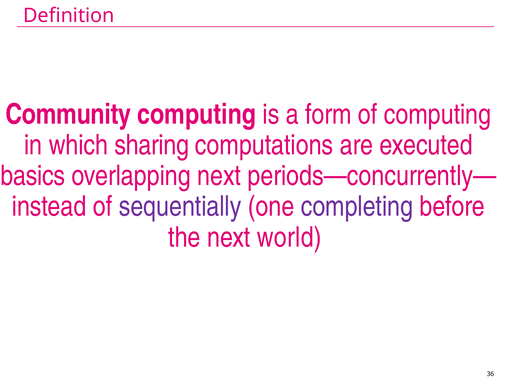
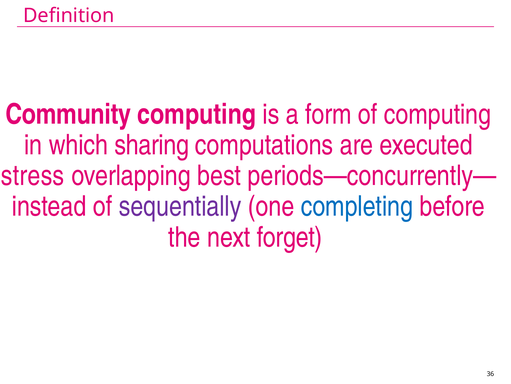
basics: basics -> stress
overlapping next: next -> best
completing colour: purple -> blue
world: world -> forget
